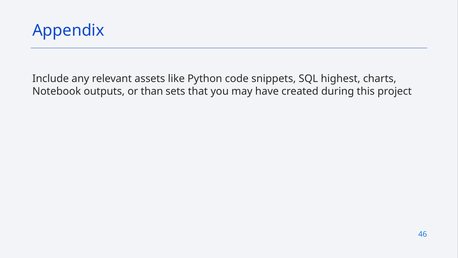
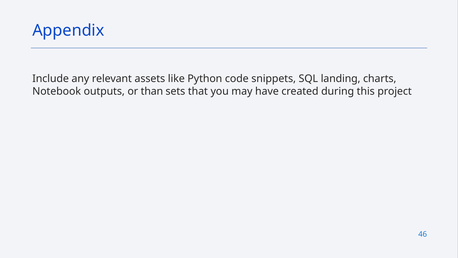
highest: highest -> landing
